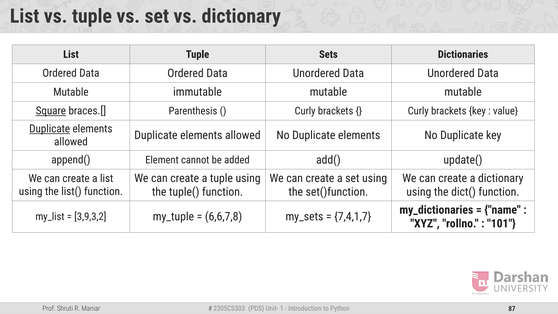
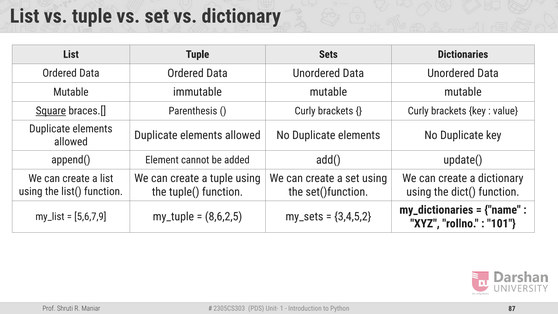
Duplicate at (50, 129) underline: present -> none
3,9,3,2: 3,9,3,2 -> 5,6,7,9
6,6,7,8: 6,6,7,8 -> 8,6,2,5
7,4,1,7: 7,4,1,7 -> 3,4,5,2
